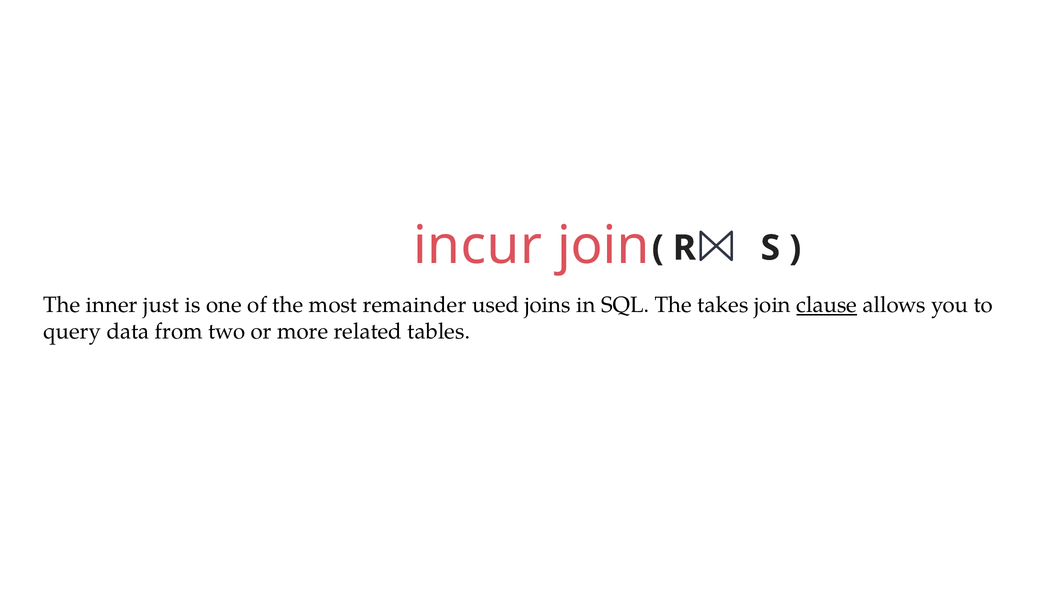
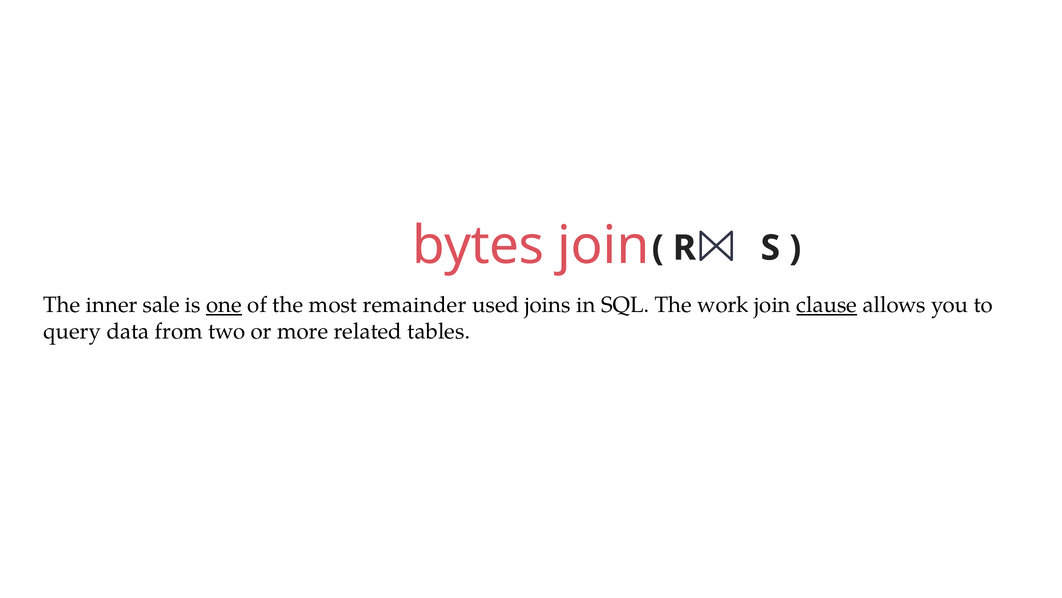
incur: incur -> bytes
just: just -> sale
one underline: none -> present
takes: takes -> work
